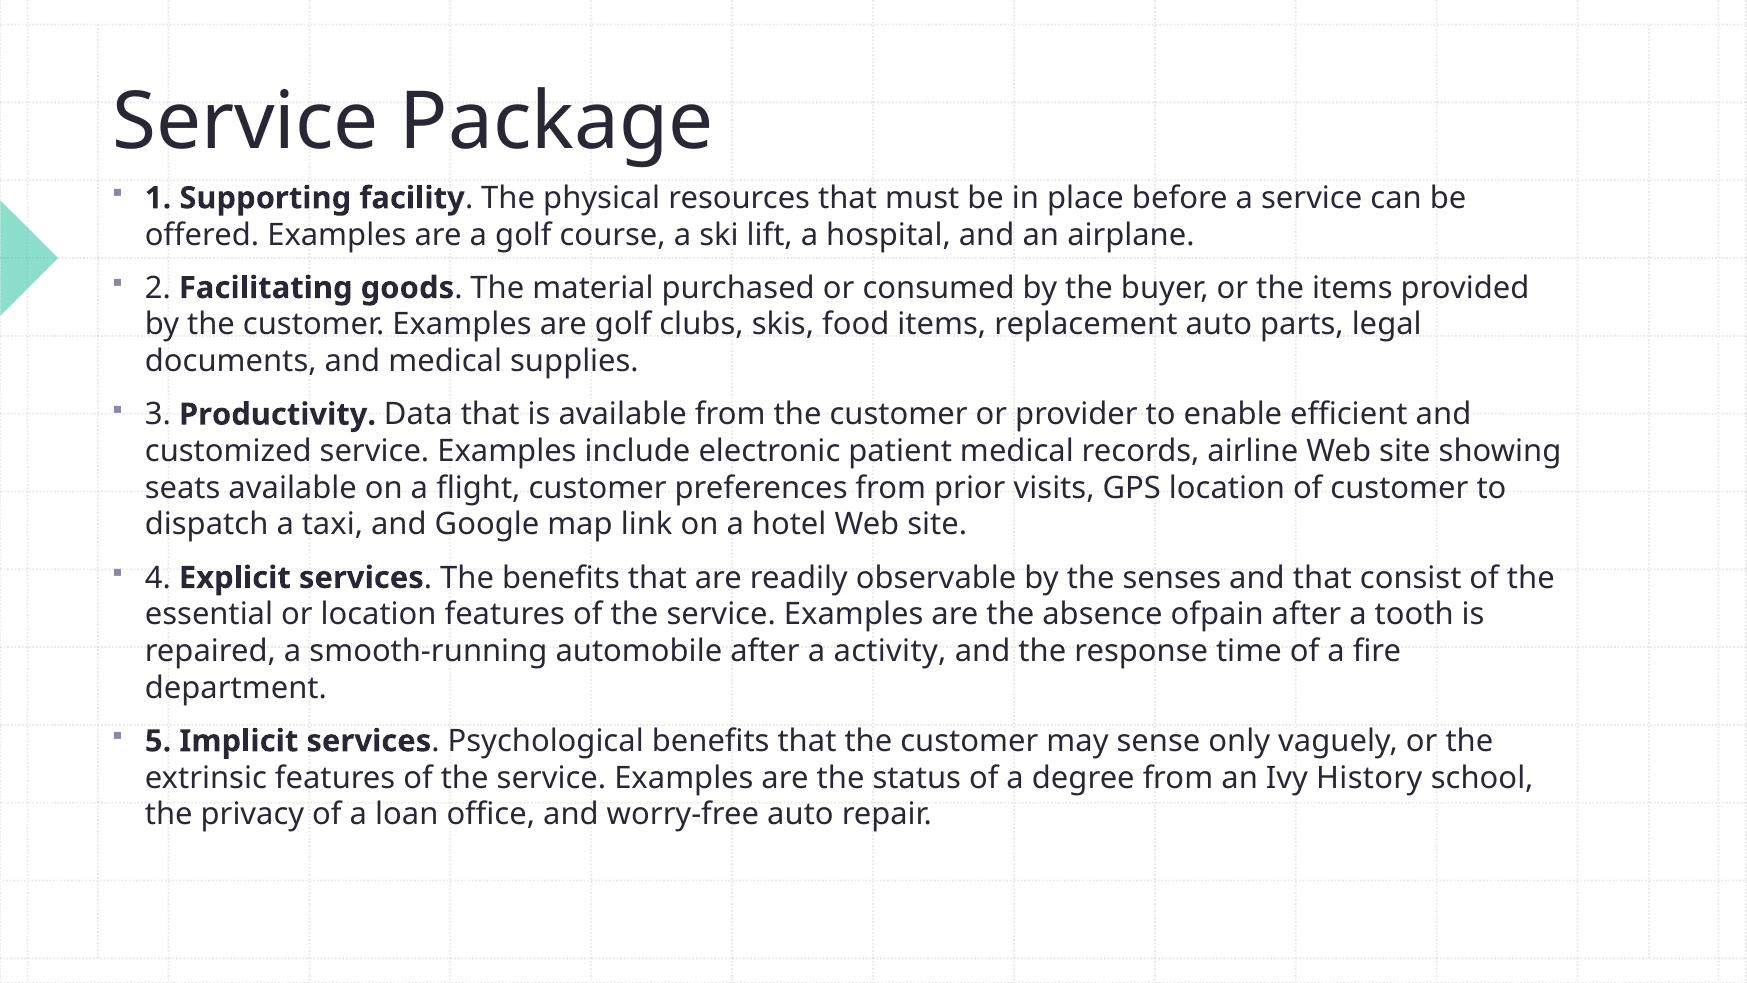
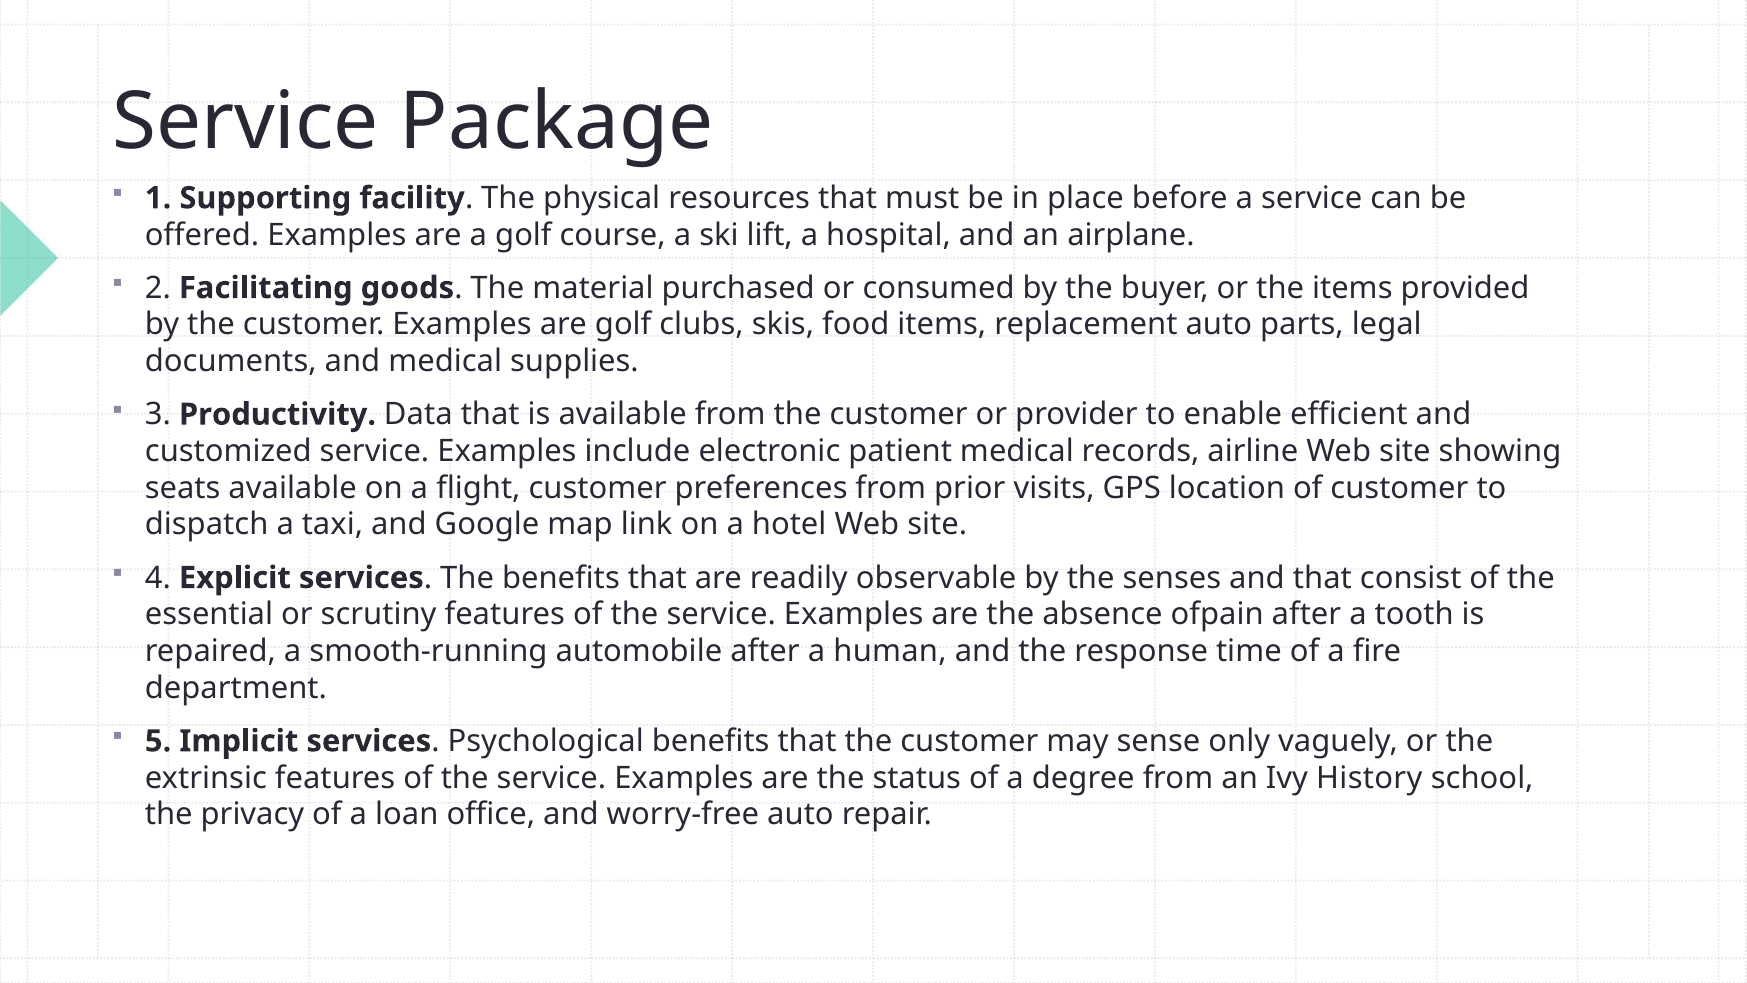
or location: location -> scrutiny
activity: activity -> human
